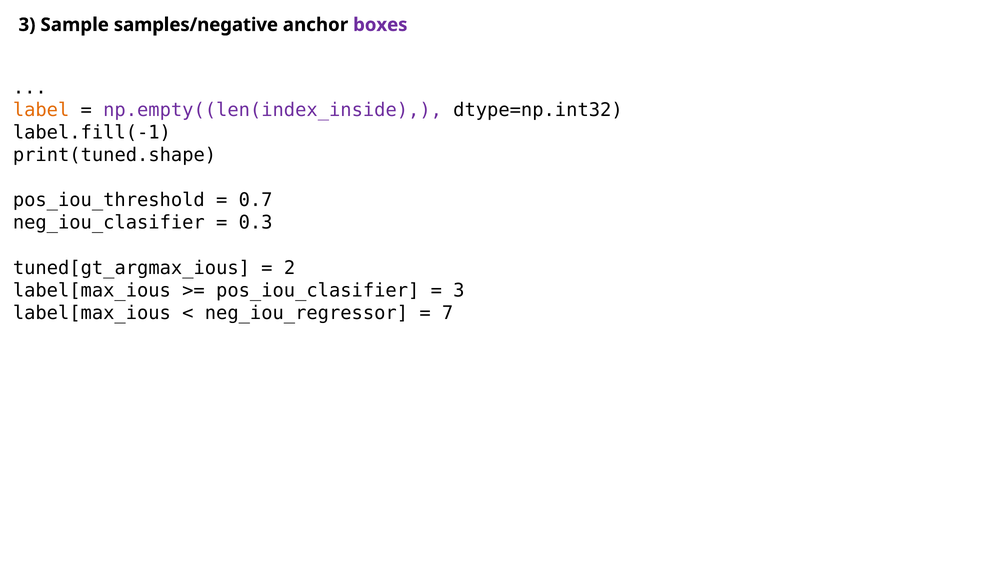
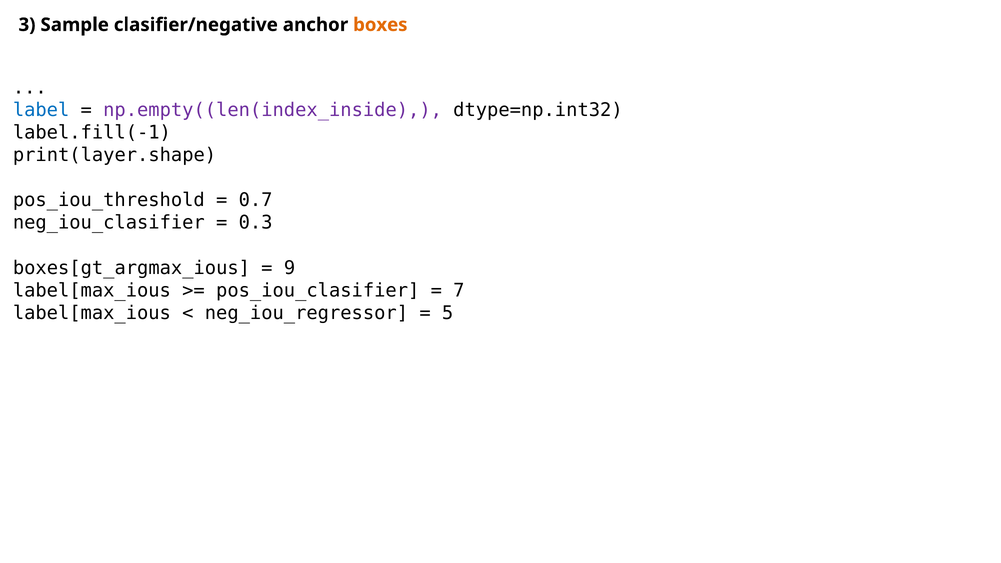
samples/negative: samples/negative -> clasifier/negative
boxes colour: purple -> orange
label colour: orange -> blue
print(tuned.shape: print(tuned.shape -> print(layer.shape
tuned[gt_argmax_ious: tuned[gt_argmax_ious -> boxes[gt_argmax_ious
2: 2 -> 9
3 at (459, 290): 3 -> 7
7: 7 -> 5
